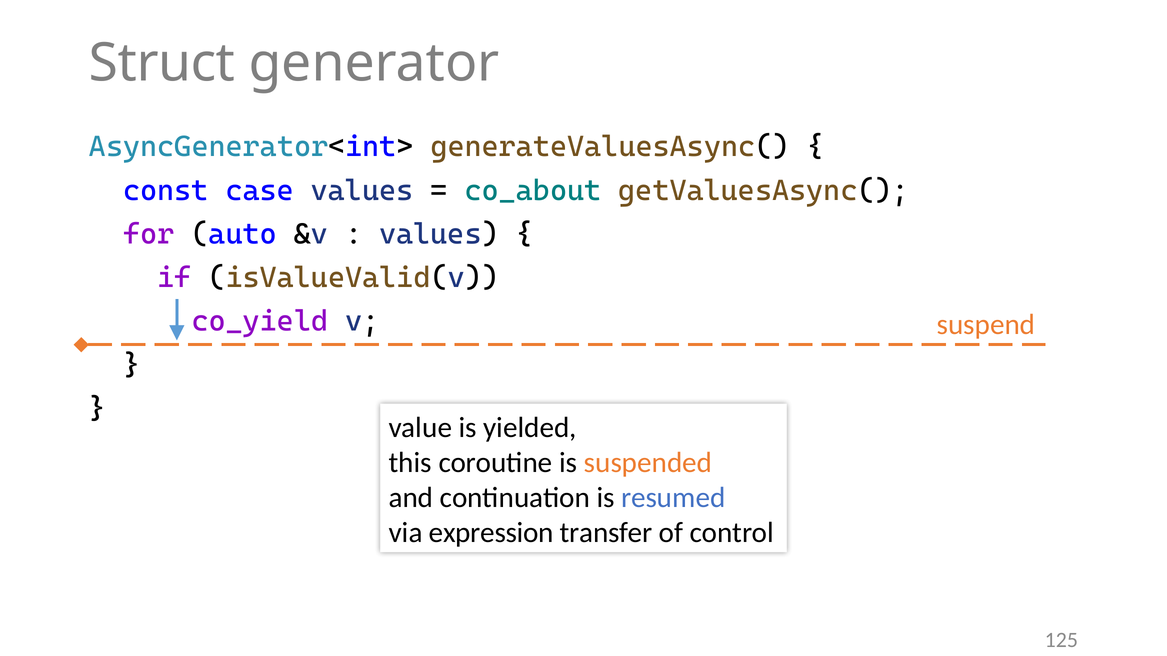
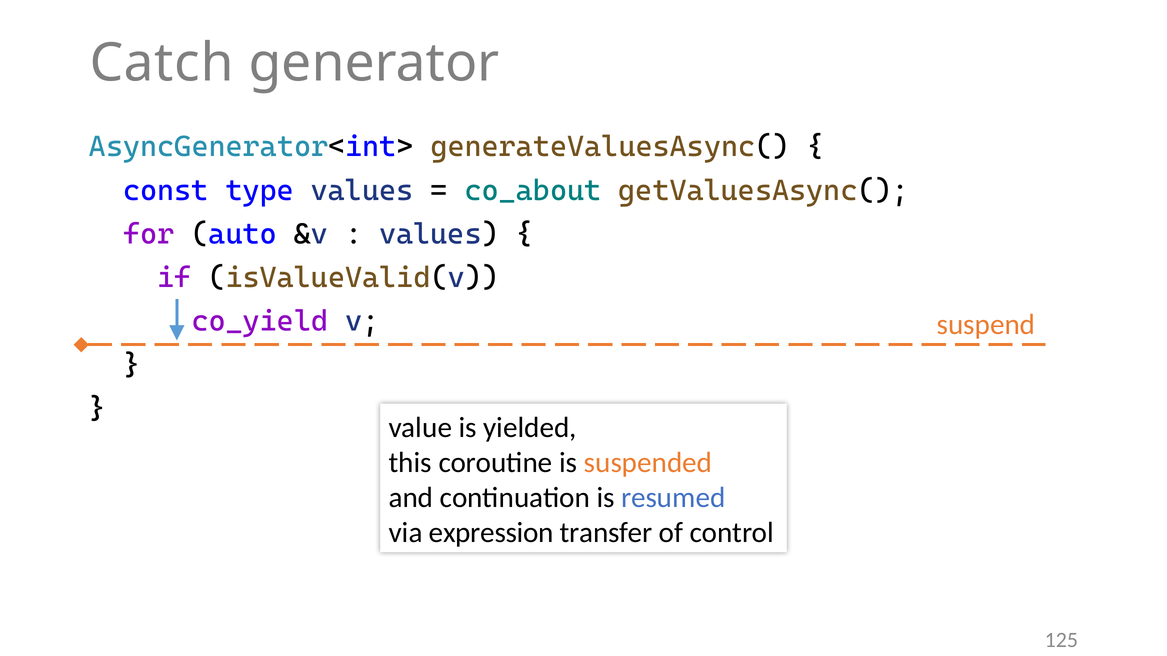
Struct: Struct -> Catch
case: case -> type
